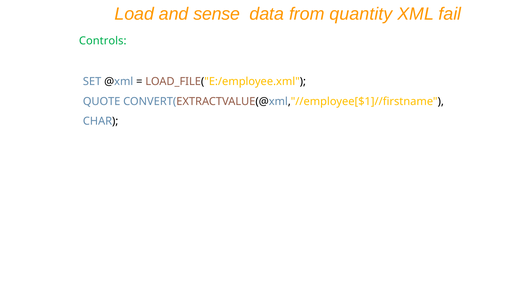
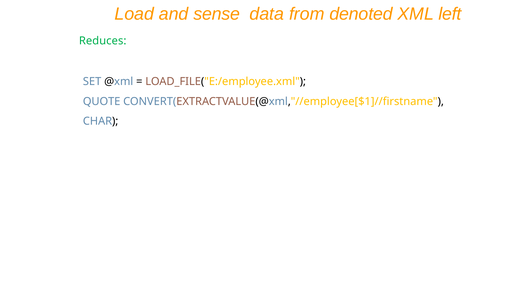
quantity: quantity -> denoted
fail: fail -> left
Controls: Controls -> Reduces
